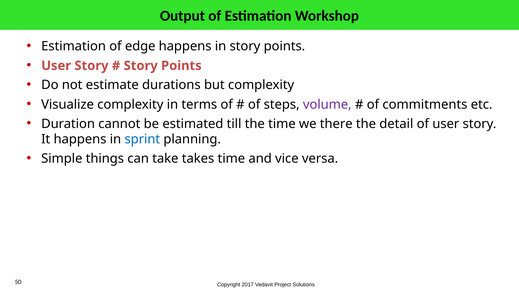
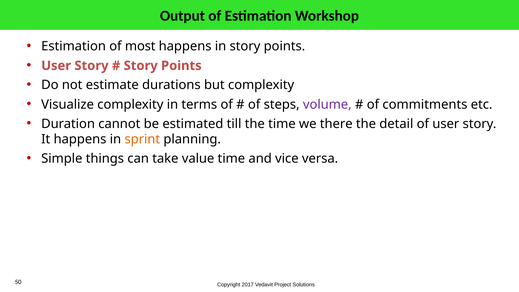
edge: edge -> most
sprint colour: blue -> orange
takes: takes -> value
